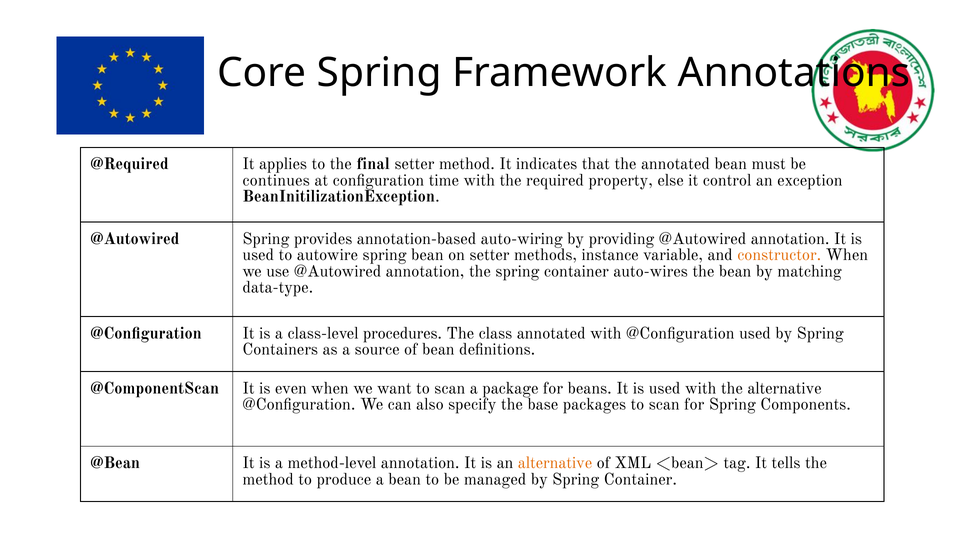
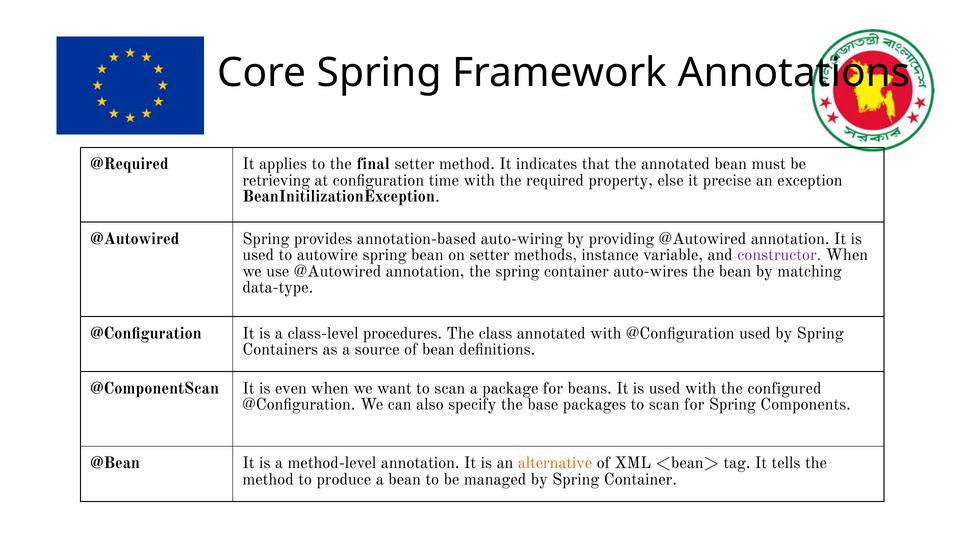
continues: continues -> retrieving
control: control -> precise
constructor colour: orange -> purple
the alternative: alternative -> configured
